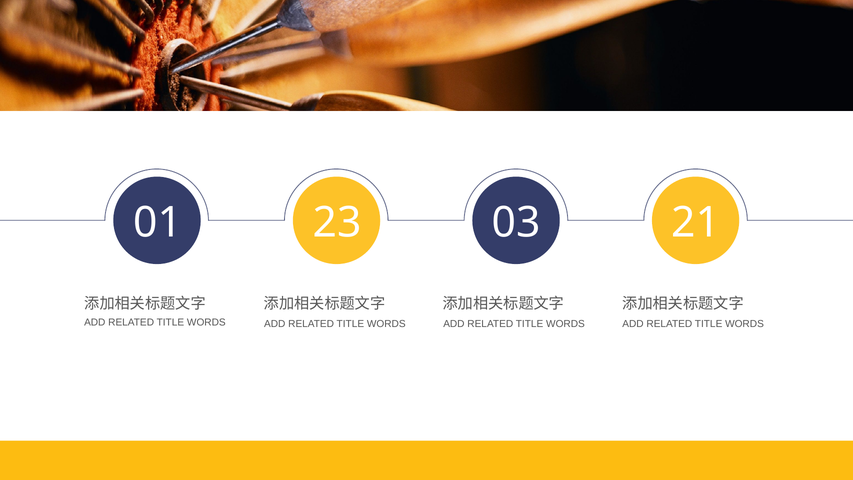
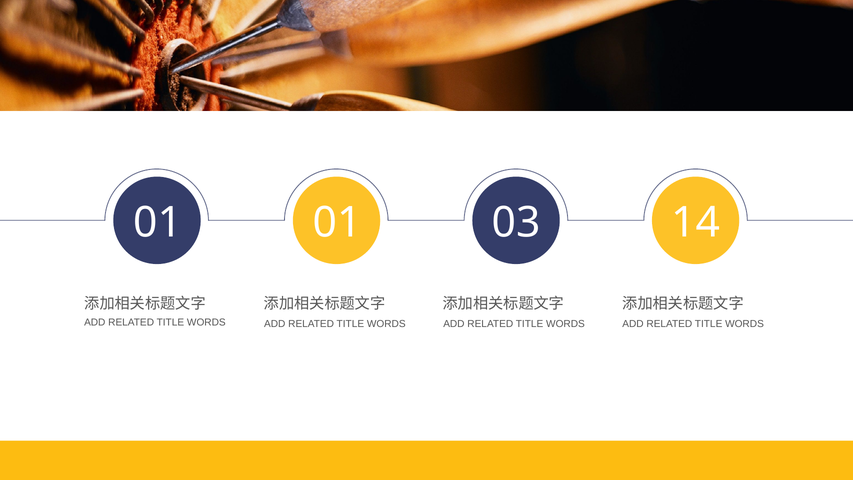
01 23: 23 -> 01
21: 21 -> 14
